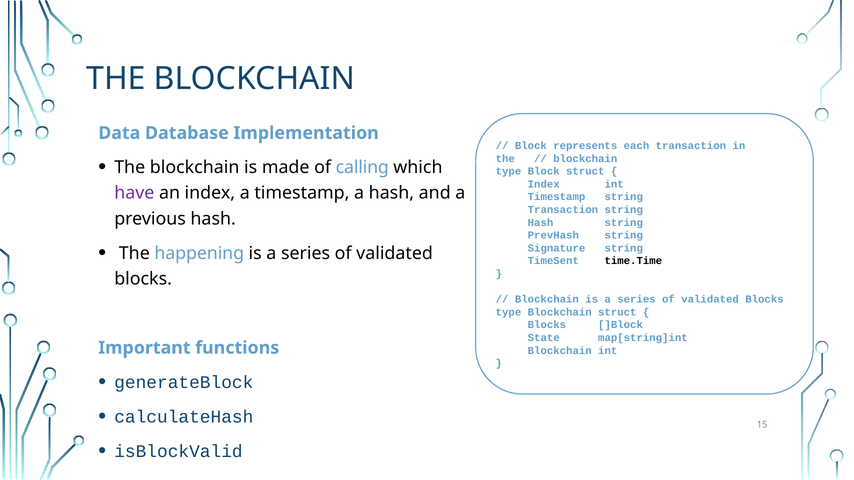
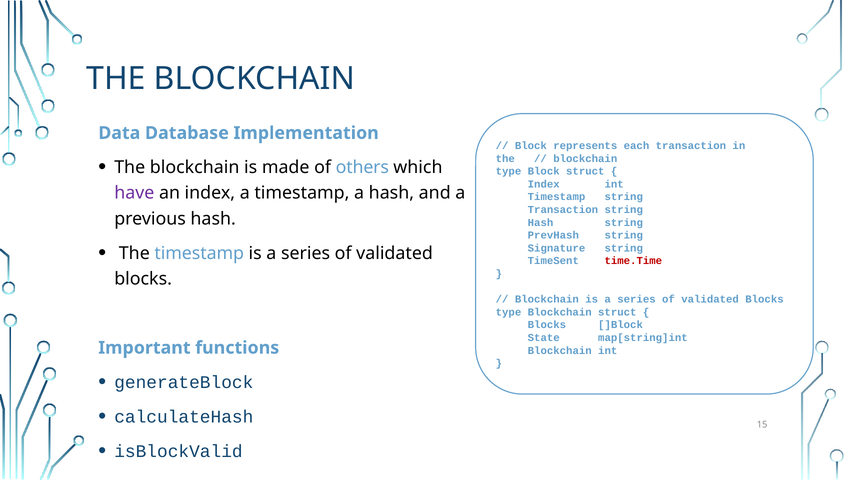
calling: calling -> others
The happening: happening -> timestamp
time.Time colour: black -> red
